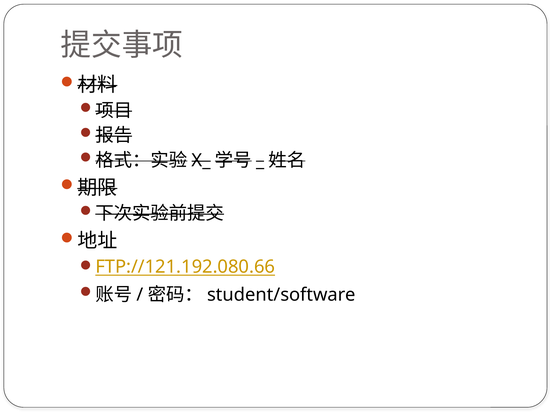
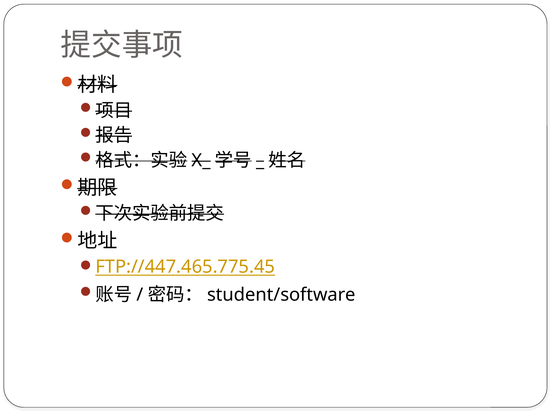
FTP://121.192.080.66: FTP://121.192.080.66 -> FTP://447.465.775.45
